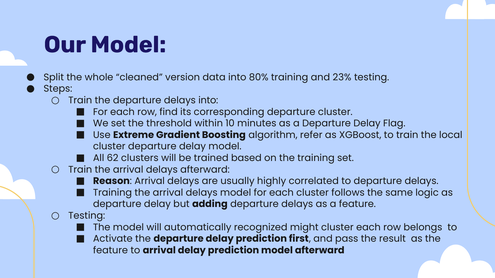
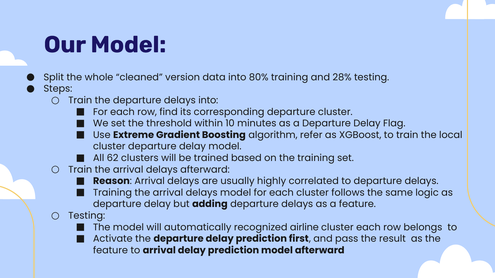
23%: 23% -> 28%
might: might -> airline
